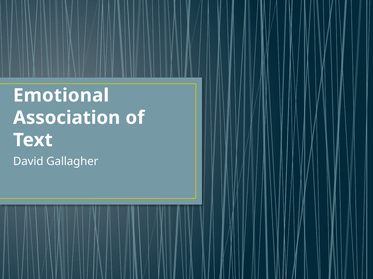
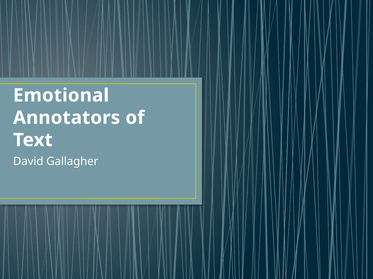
Association: Association -> Annotators
